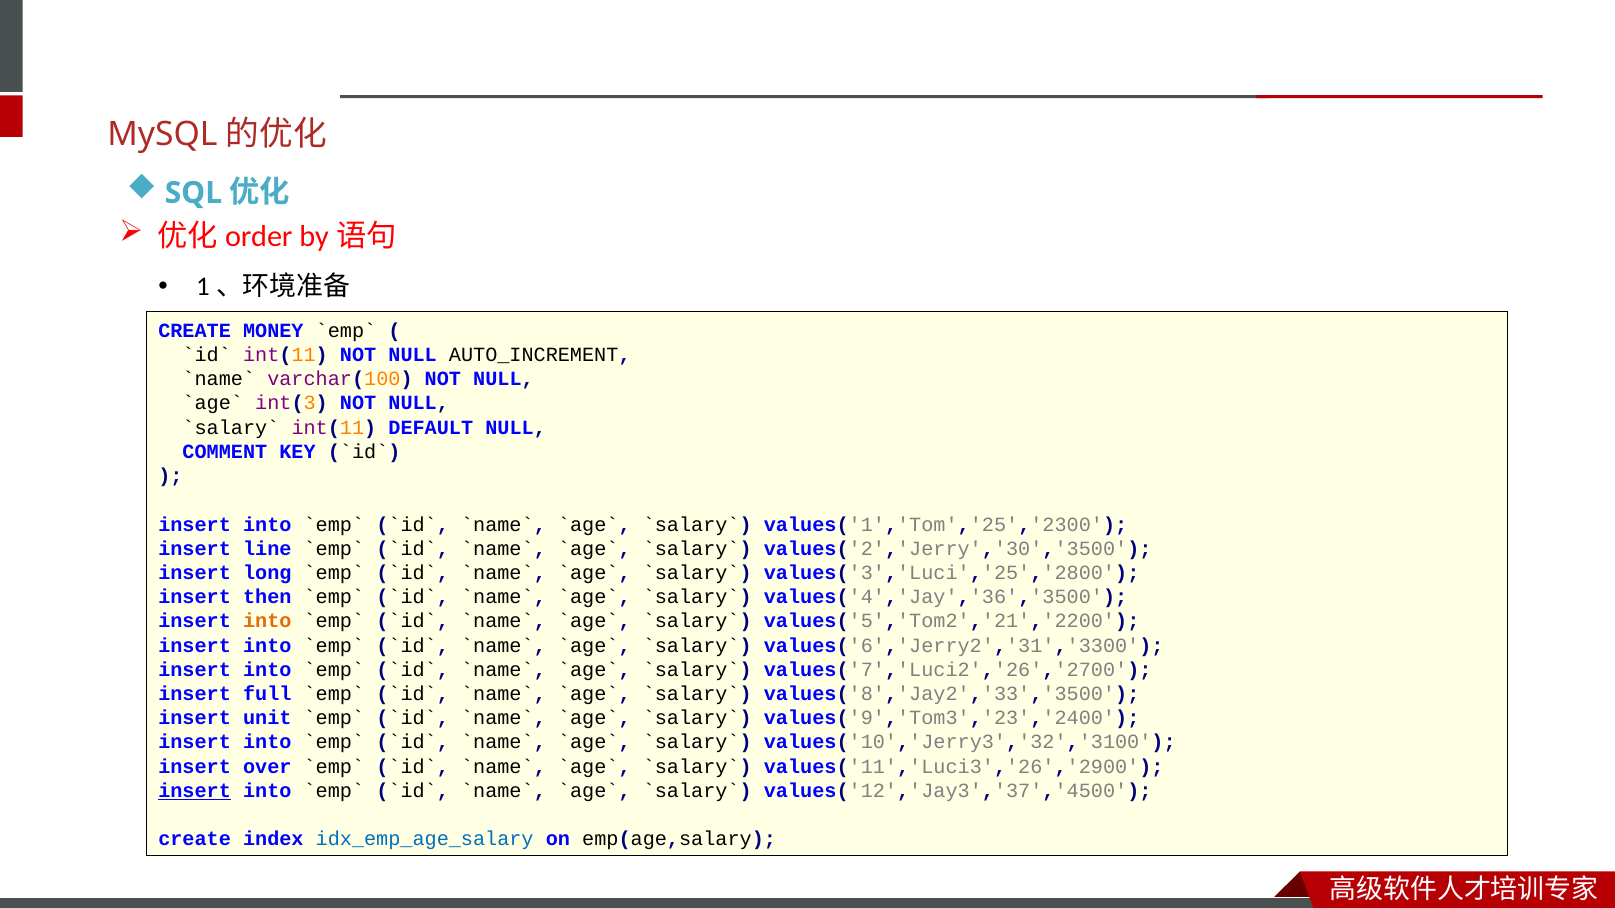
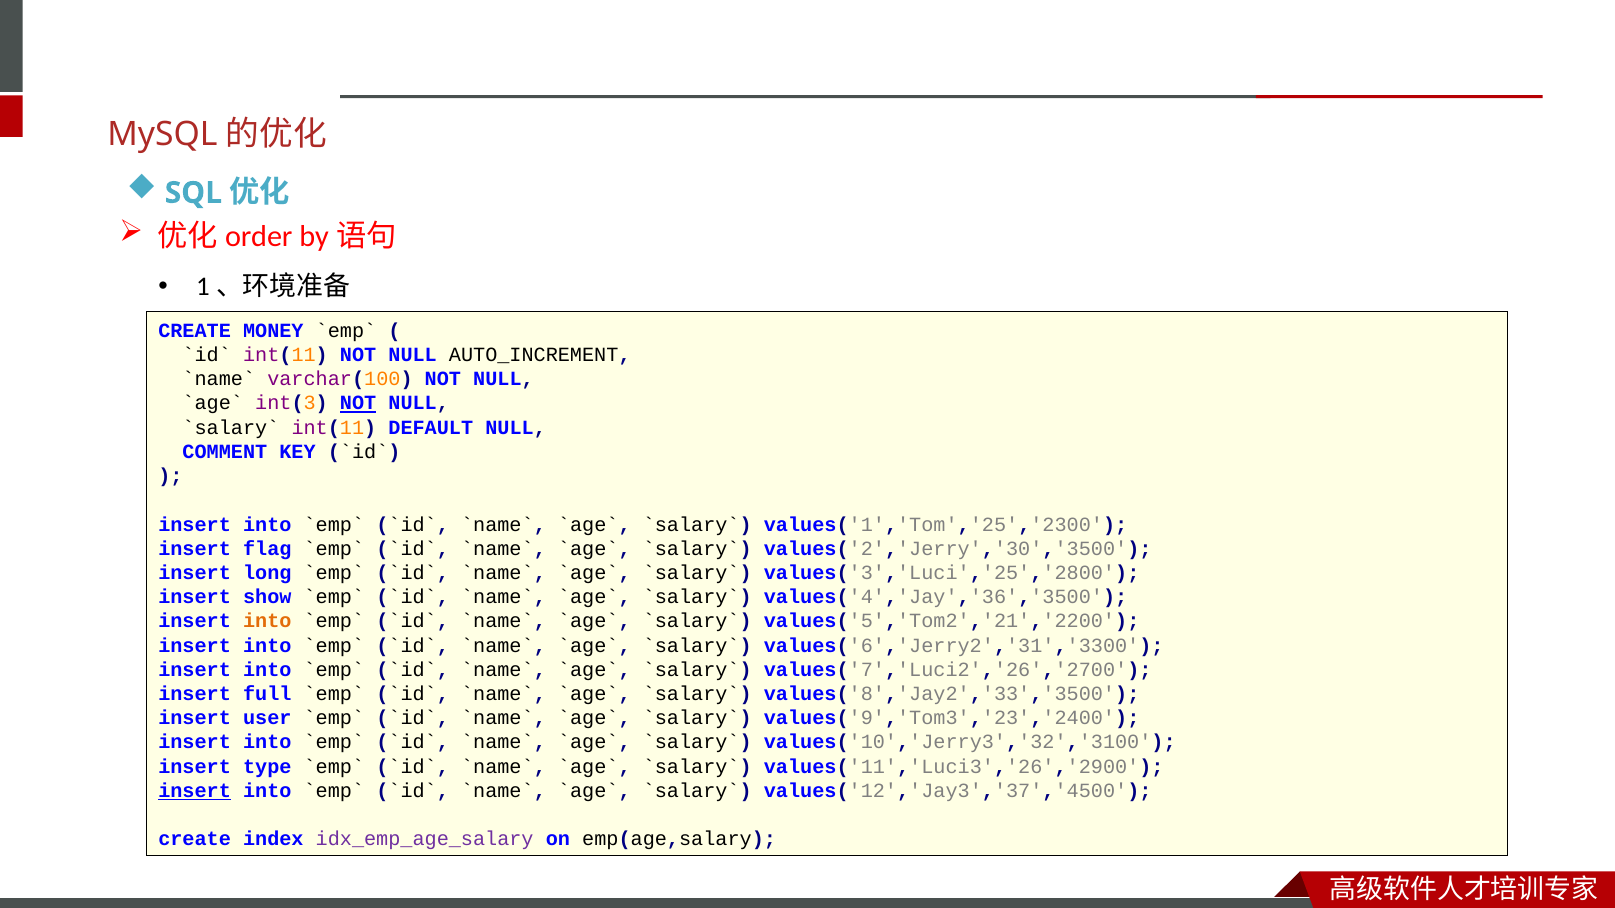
NOT at (358, 403) underline: none -> present
line: line -> flag
then: then -> show
unit: unit -> user
over: over -> type
idx_emp_age_salary colour: blue -> purple
